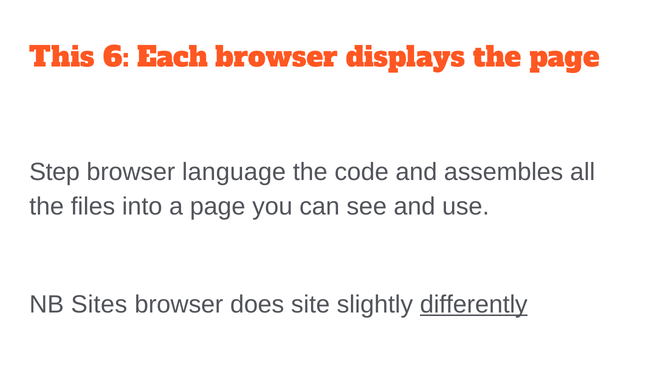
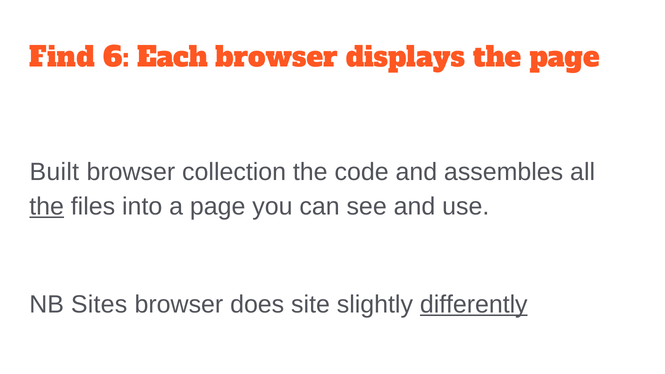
This: This -> Find
Step: Step -> Built
language: language -> collection
the at (47, 206) underline: none -> present
